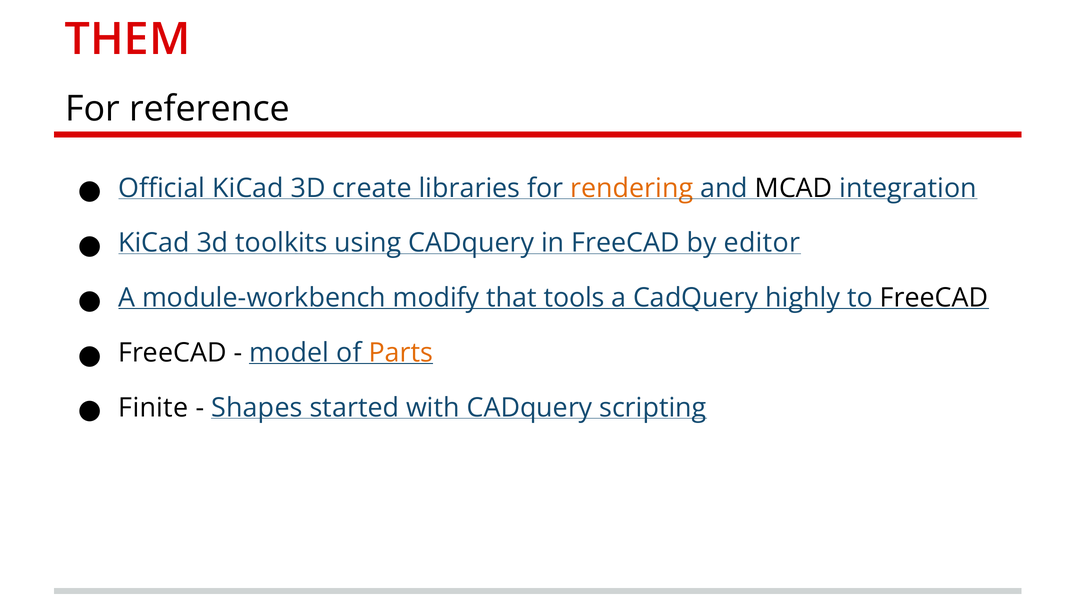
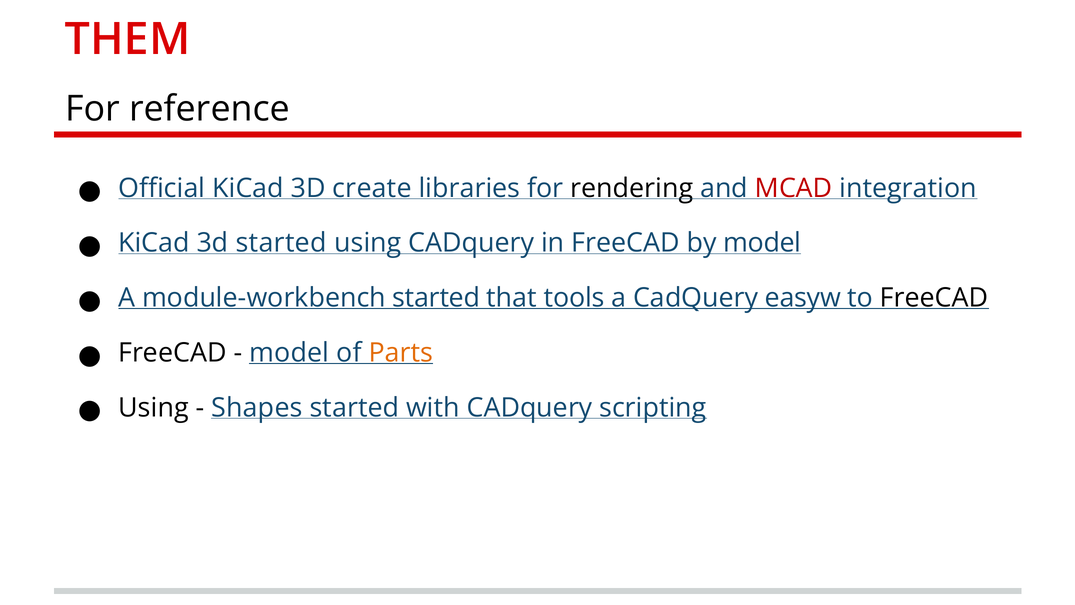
rendering colour: orange -> black
MCAD colour: black -> red
3d toolkits: toolkits -> started
by editor: editor -> model
module-workbench modify: modify -> started
highly: highly -> easyw
Finite at (153, 408): Finite -> Using
